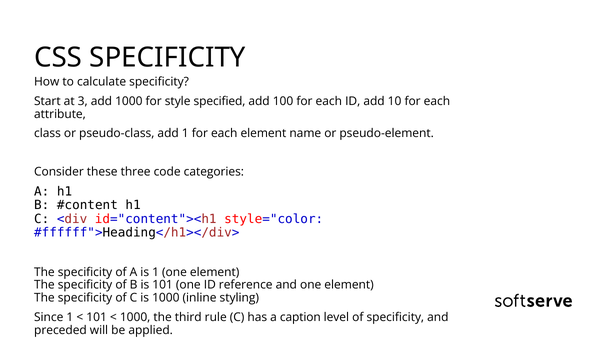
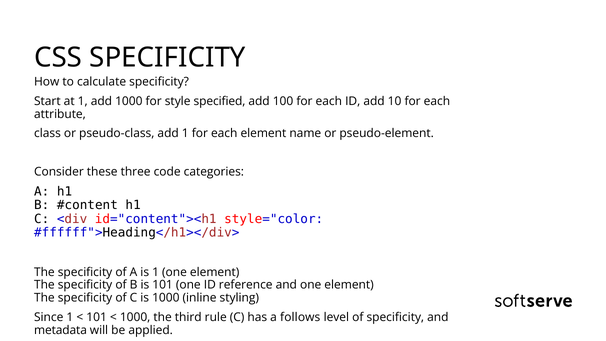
at 3: 3 -> 1
caption: caption -> follows
preceded: preceded -> metadata
